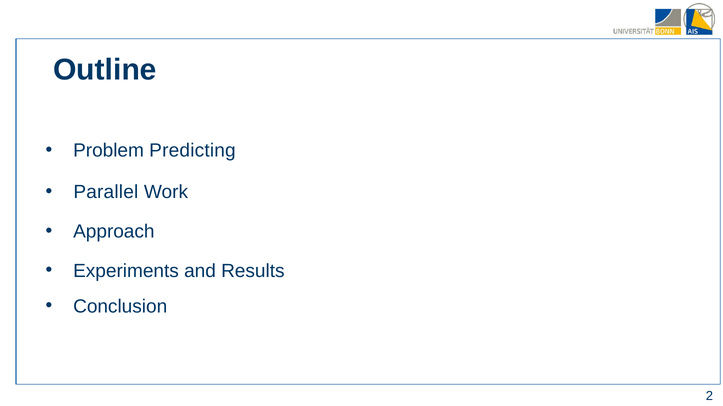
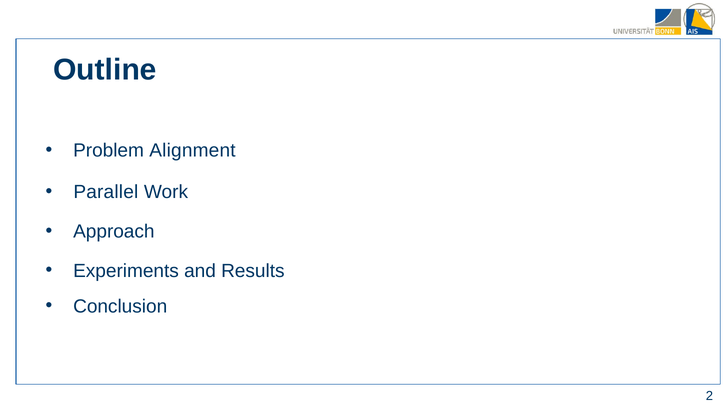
Predicting: Predicting -> Alignment
